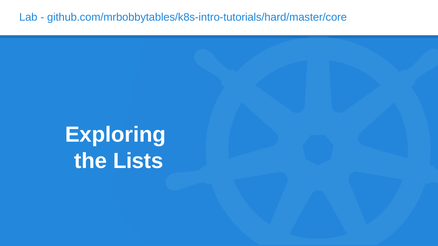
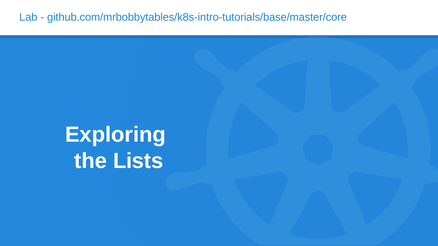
github.com/mrbobbytables/k8s-intro-tutorials/hard/master/core: github.com/mrbobbytables/k8s-intro-tutorials/hard/master/core -> github.com/mrbobbytables/k8s-intro-tutorials/base/master/core
